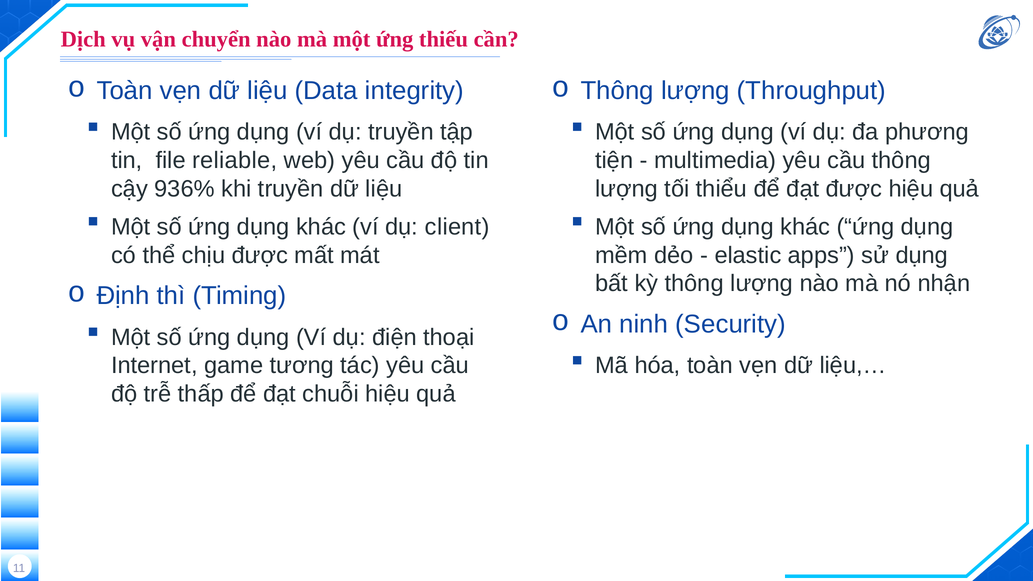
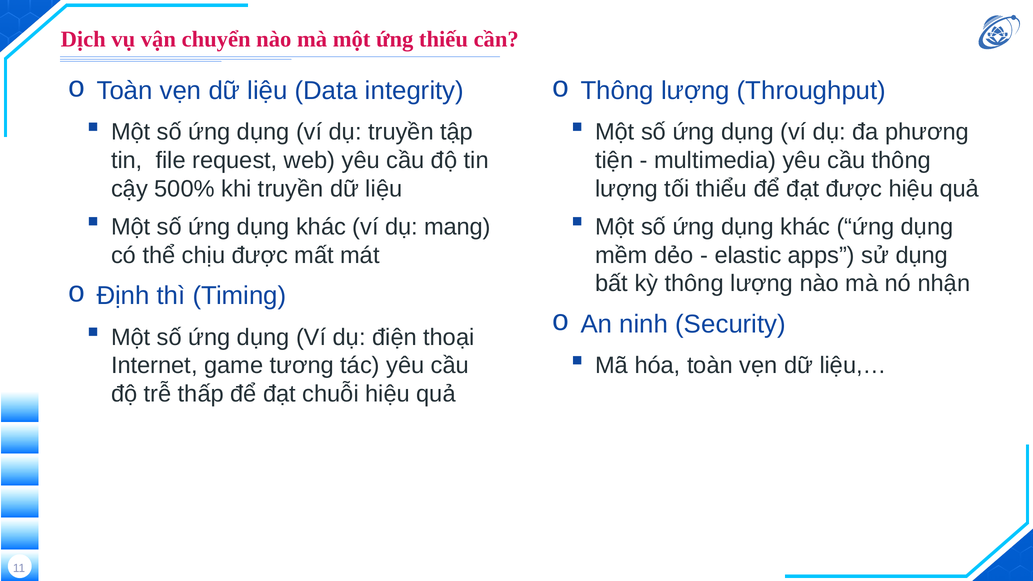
reliable: reliable -> request
936%: 936% -> 500%
client: client -> mang
